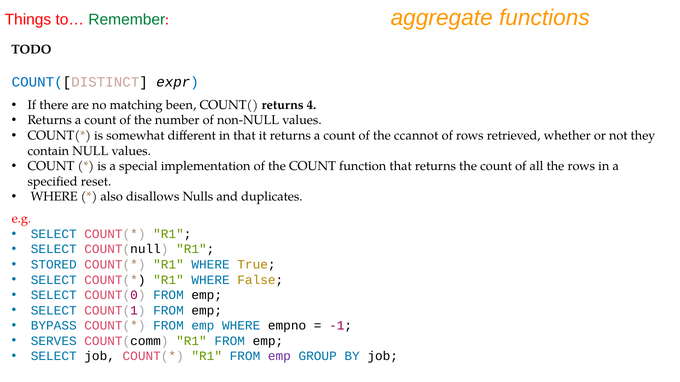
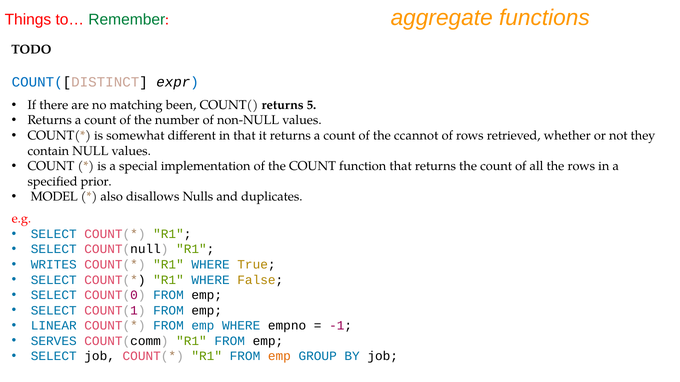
4: 4 -> 5
reset: reset -> prior
WHERE at (54, 197): WHERE -> MODEL
STORED: STORED -> WRITES
BYPASS: BYPASS -> LINEAR
emp at (279, 357) colour: purple -> orange
